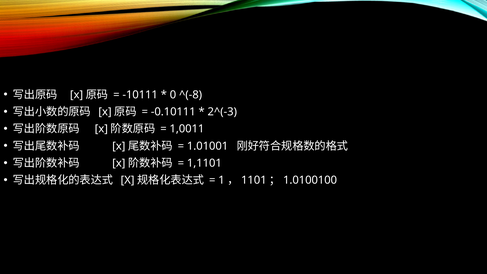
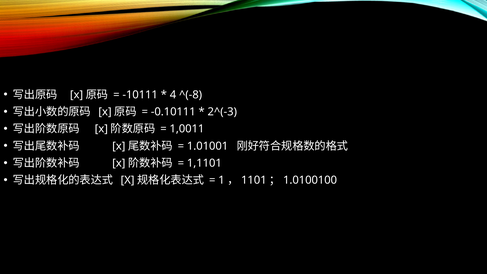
0: 0 -> 4
